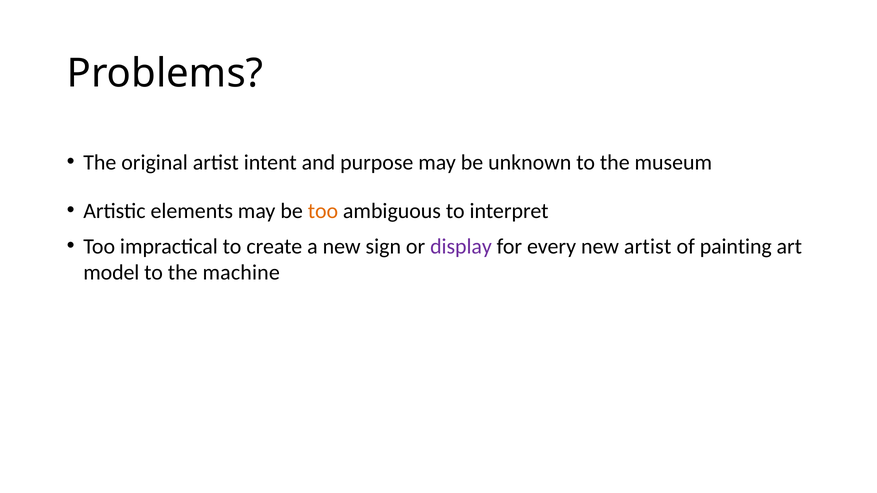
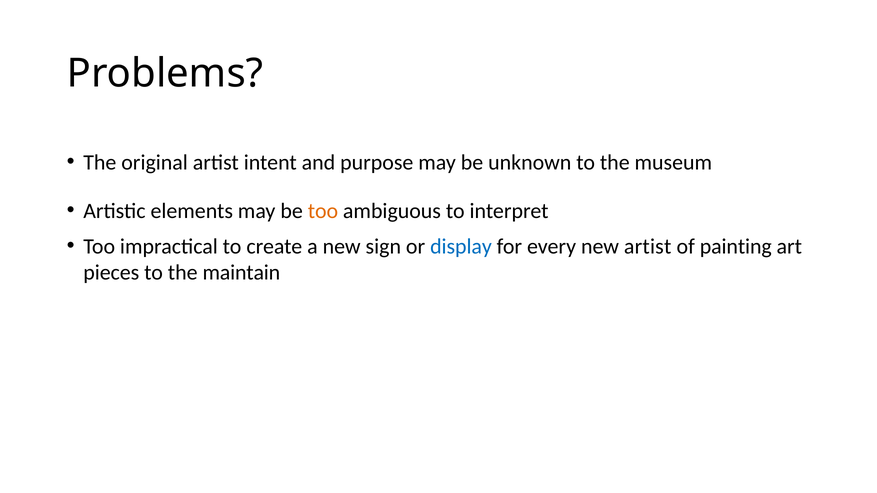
display colour: purple -> blue
model: model -> pieces
machine: machine -> maintain
